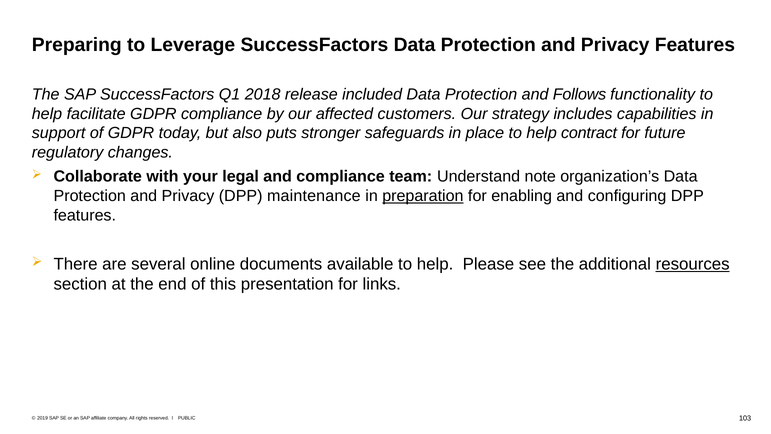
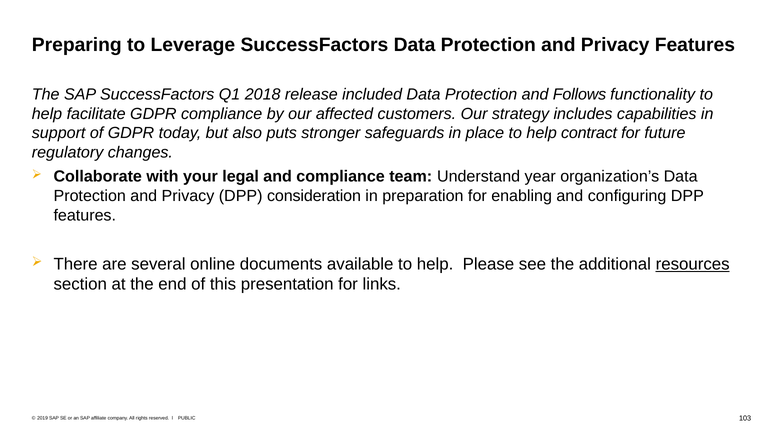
note: note -> year
maintenance: maintenance -> consideration
preparation underline: present -> none
